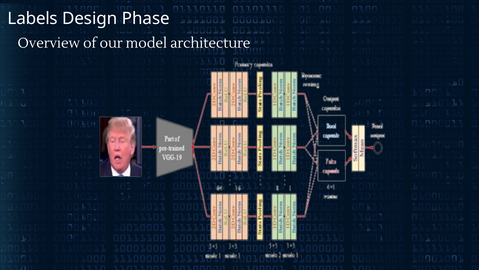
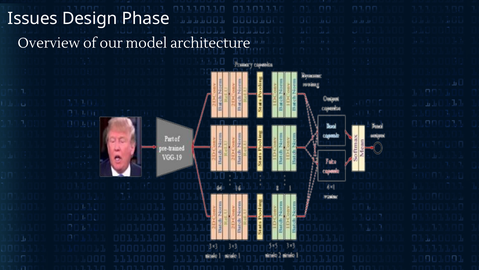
Labels: Labels -> Issues
